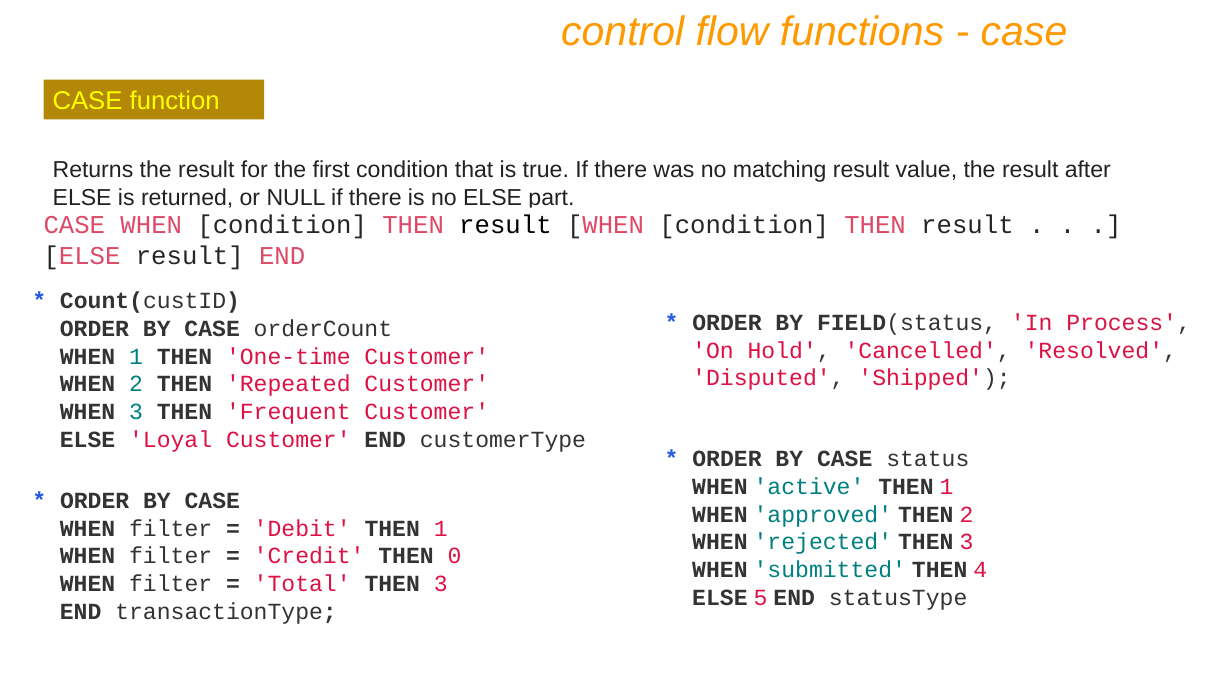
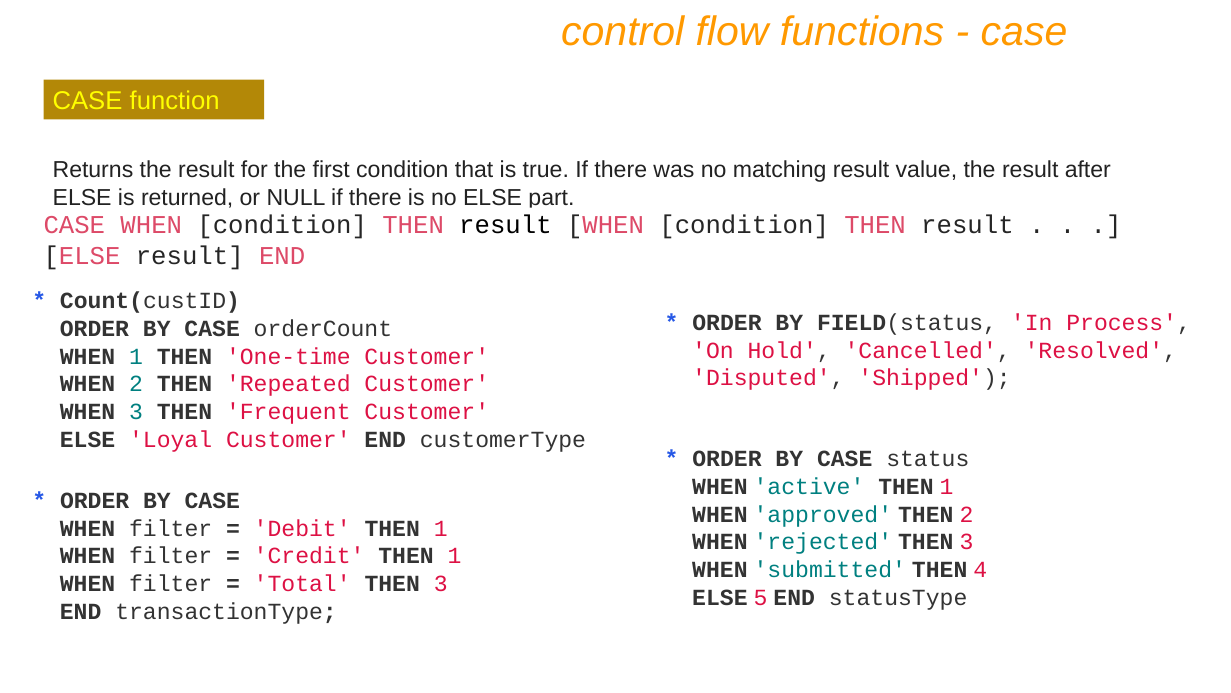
Credit THEN 0: 0 -> 1
